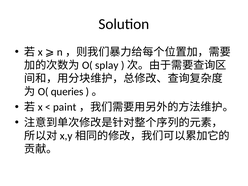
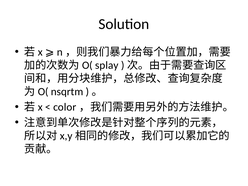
queries: queries -> nsqrtm
paint: paint -> color
